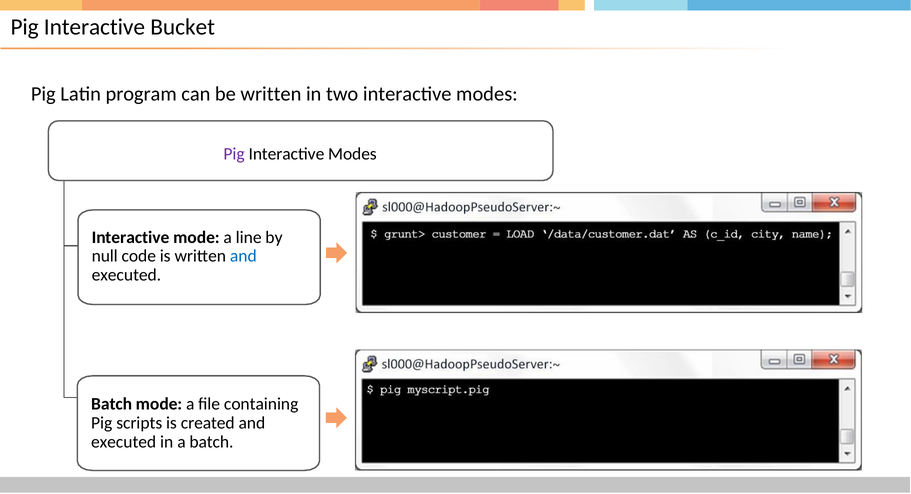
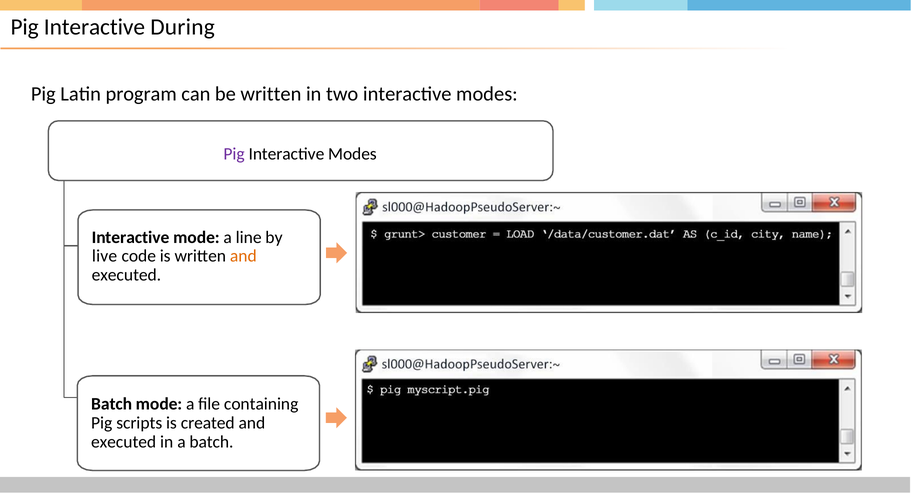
Bucket: Bucket -> During
null: null -> live
and at (243, 256) colour: blue -> orange
